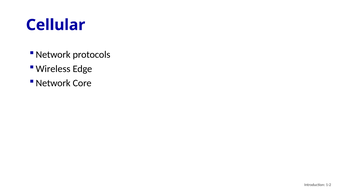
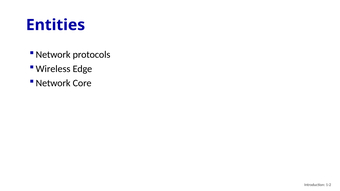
Cellular: Cellular -> Entities
